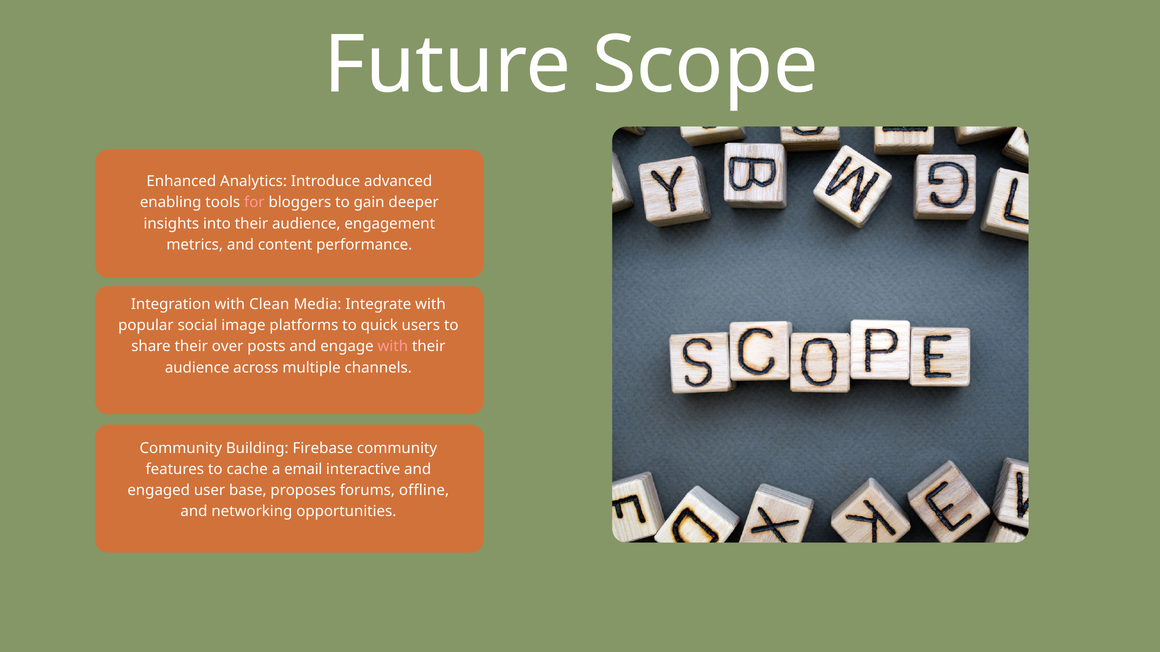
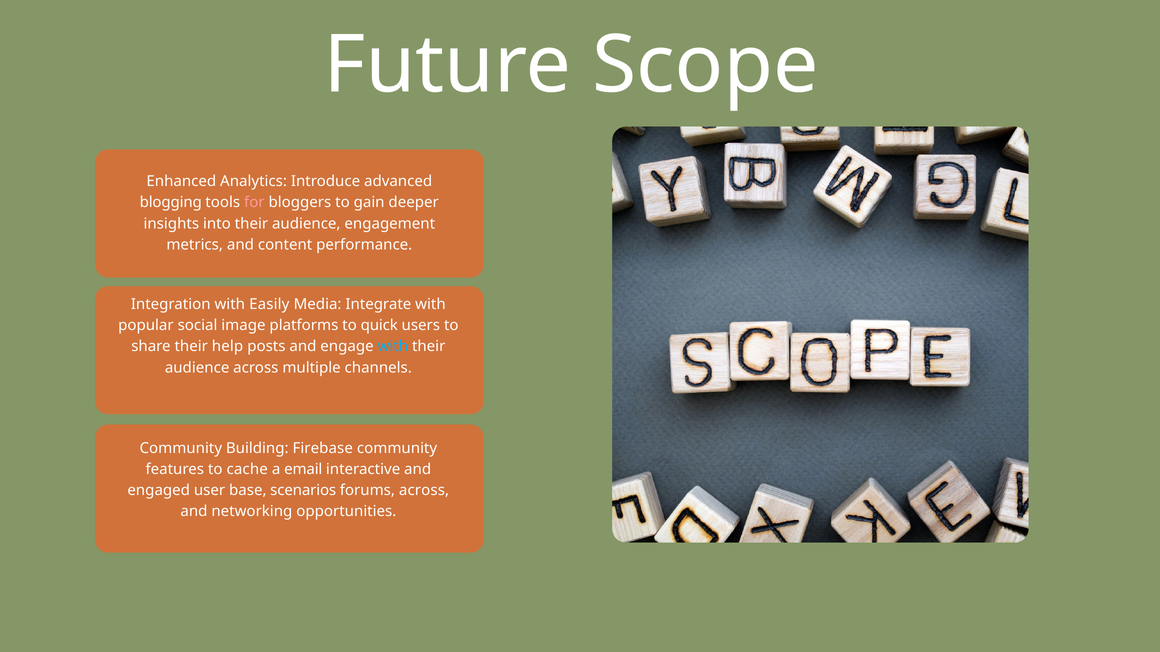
enabling: enabling -> blogging
Clean: Clean -> Easily
over: over -> help
with at (393, 347) colour: pink -> light blue
proposes: proposes -> scenarios
forums offline: offline -> across
